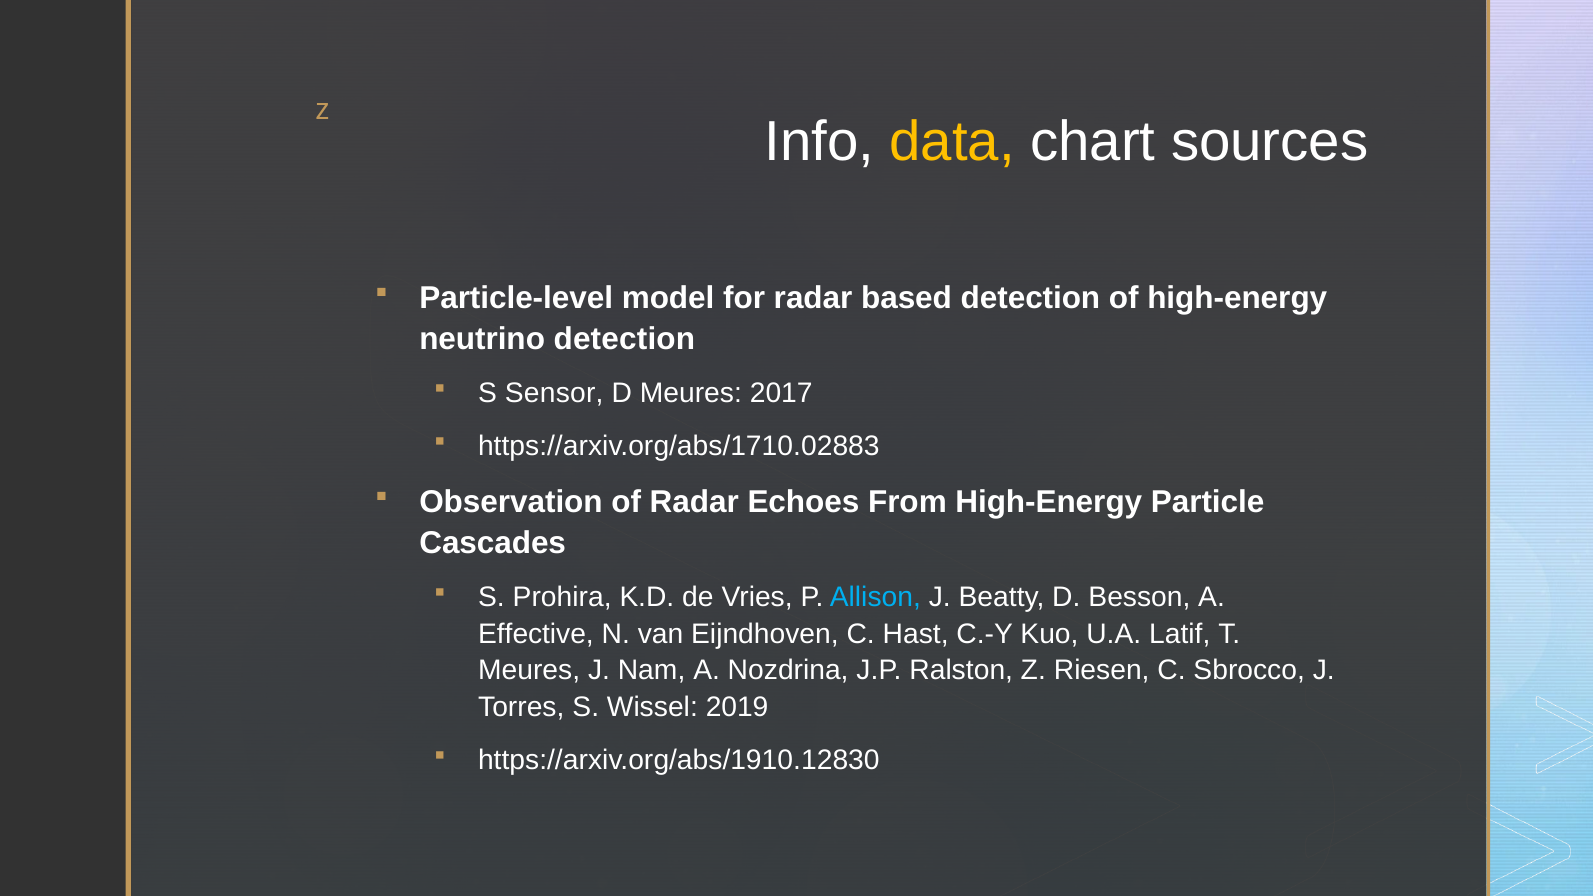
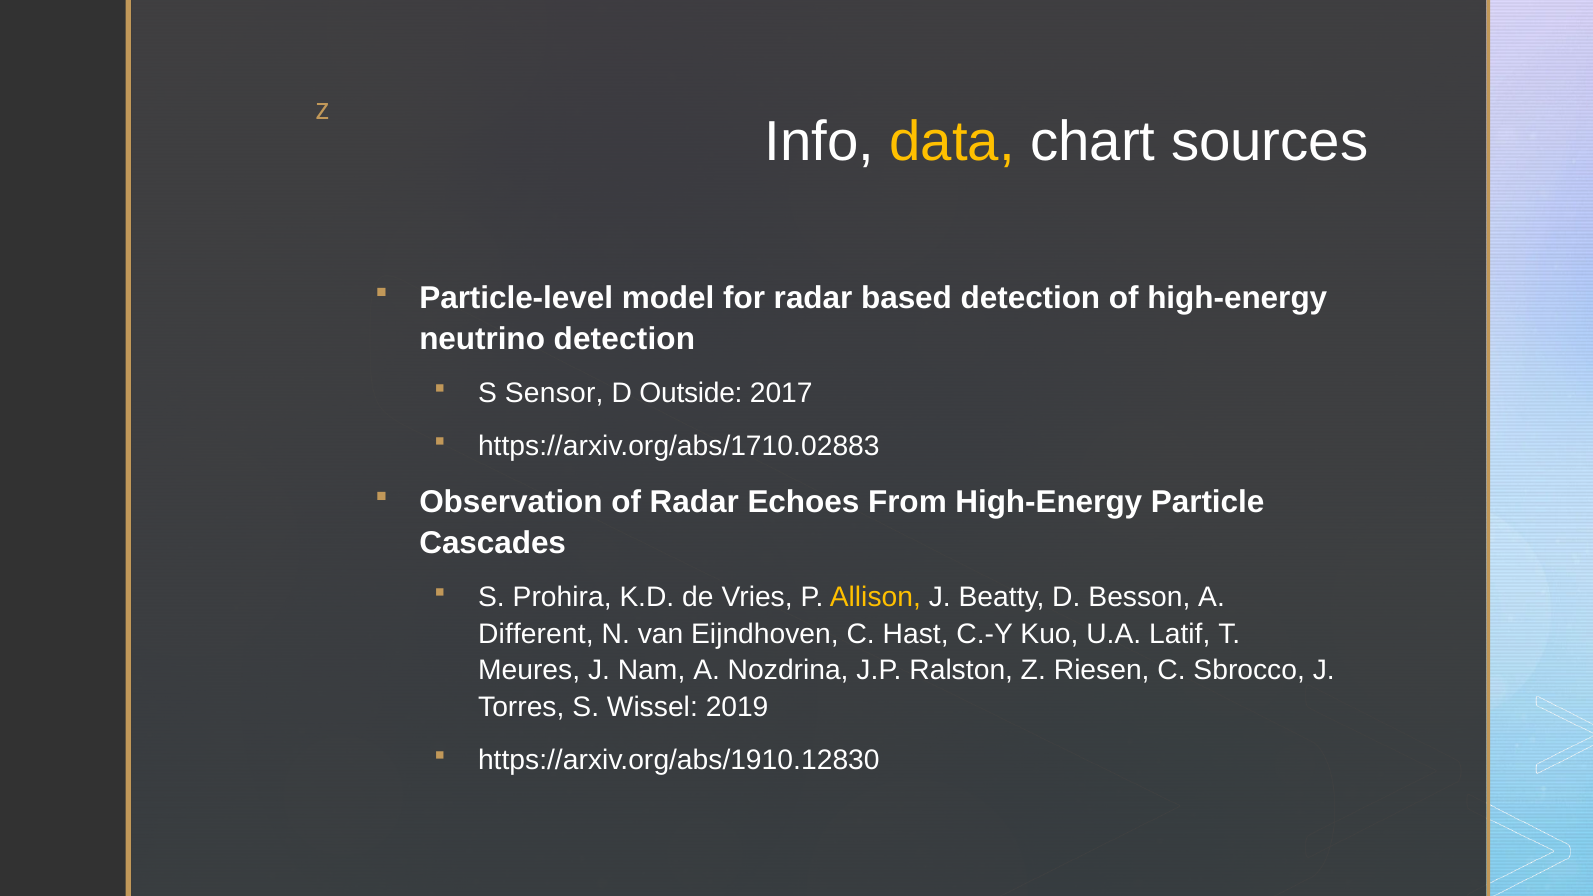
D Meures: Meures -> Outside
Allison colour: light blue -> yellow
Effective: Effective -> Different
